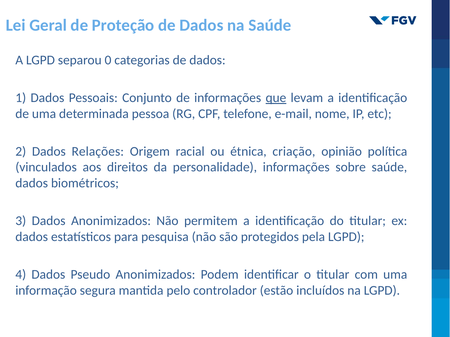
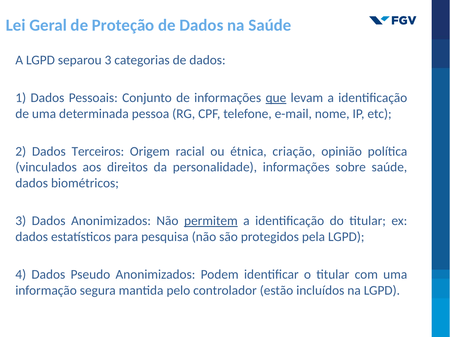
separou 0: 0 -> 3
Relações: Relações -> Terceiros
permitem underline: none -> present
